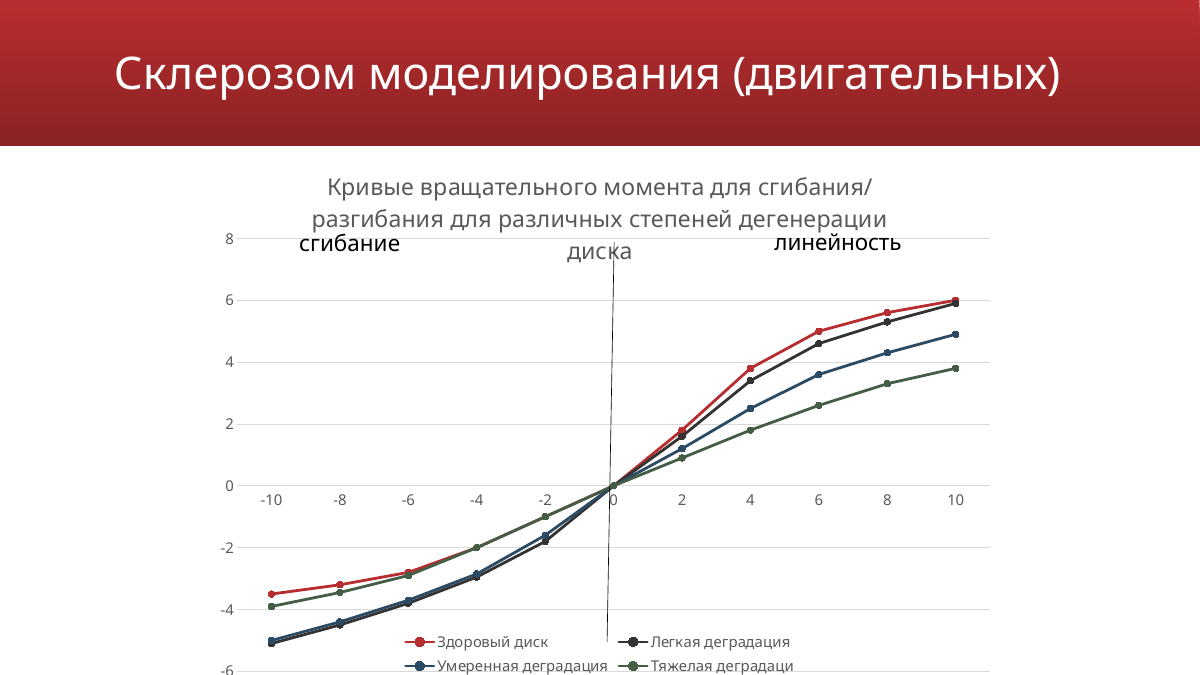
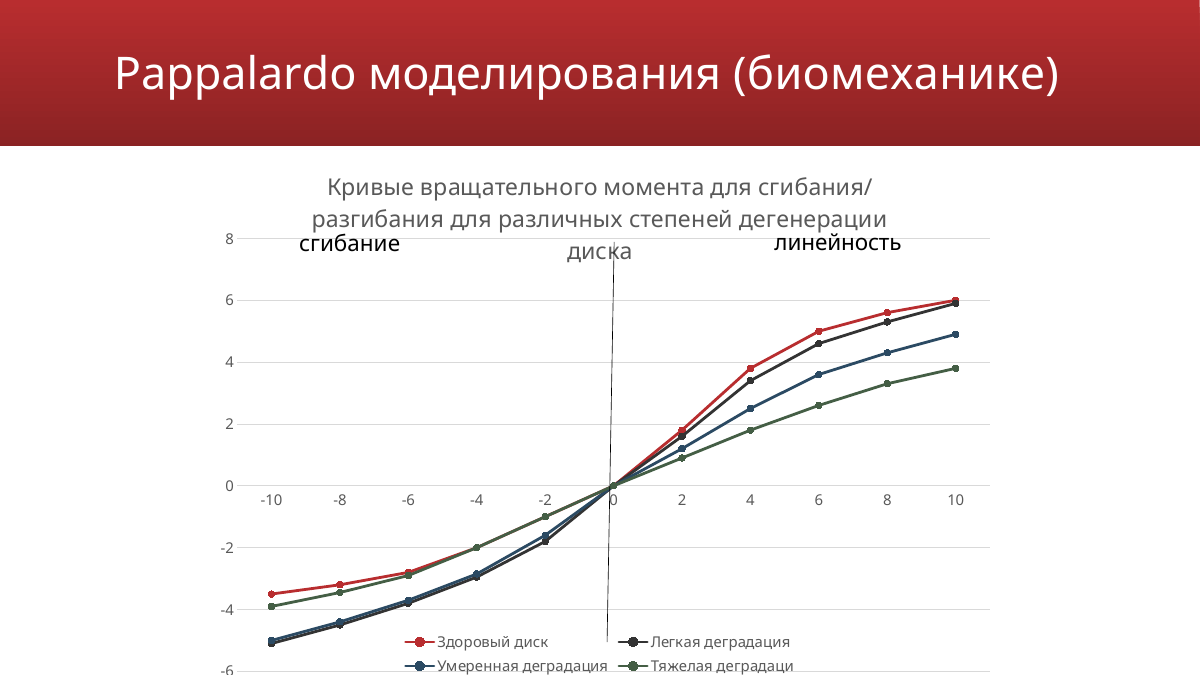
Склерозом: Склерозом -> Pappalardo
двигательных: двигательных -> биомеханике
